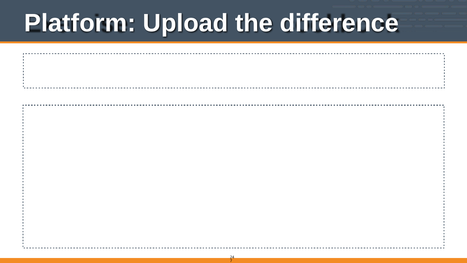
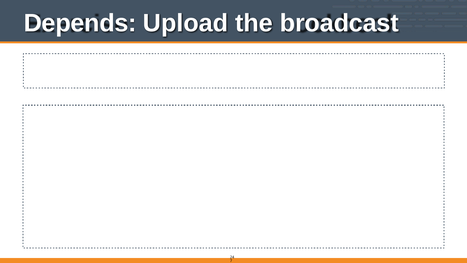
Platform: Platform -> Depends
difference: difference -> broadcast
